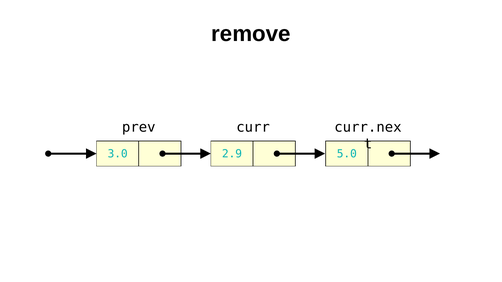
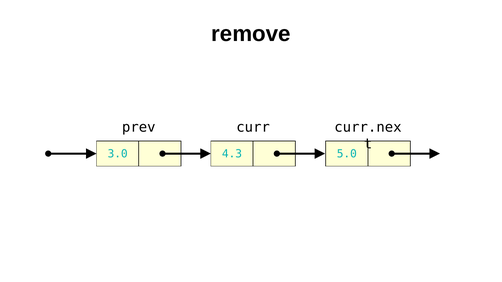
2.9: 2.9 -> 4.3
